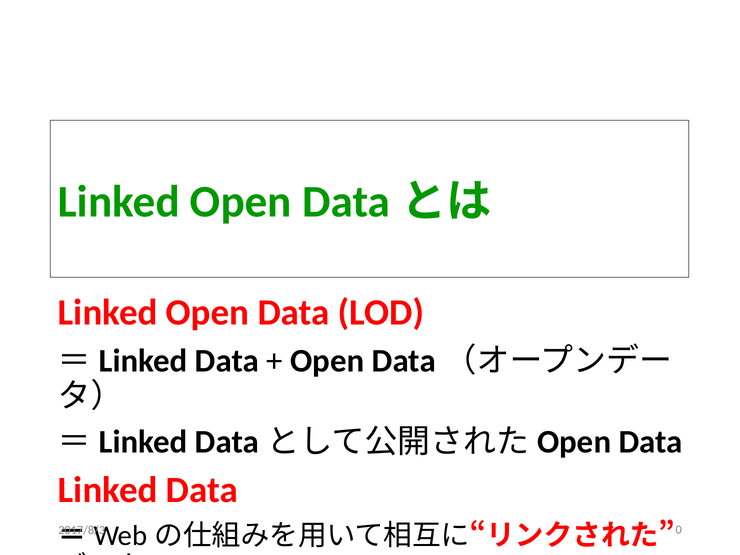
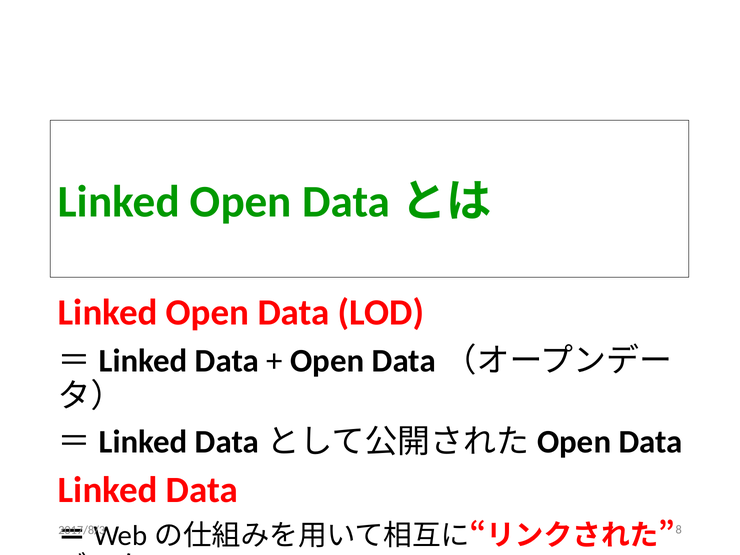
0: 0 -> 8
